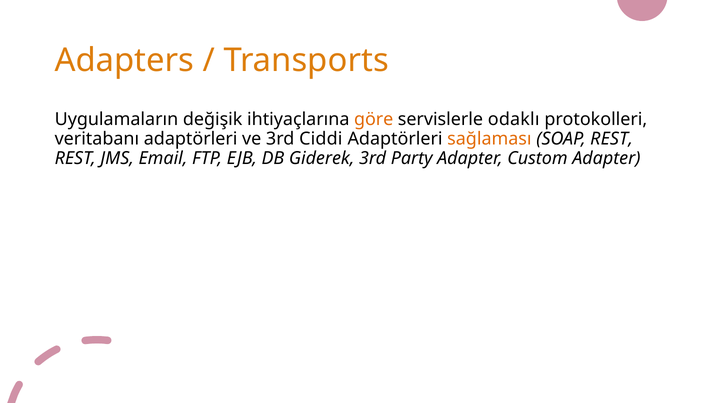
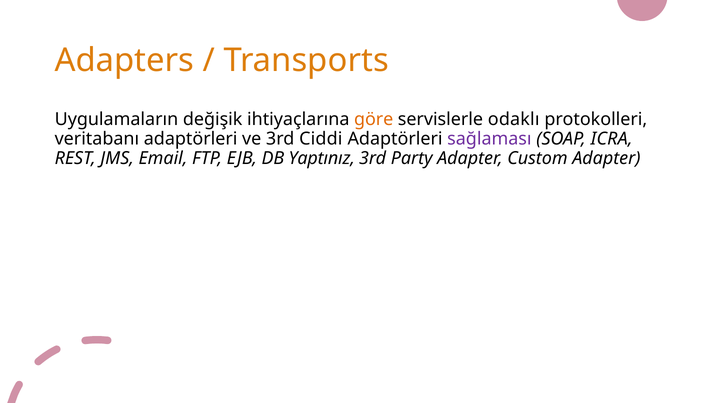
sağlaması colour: orange -> purple
SOAP REST: REST -> ICRA
Giderek: Giderek -> Yaptınız
